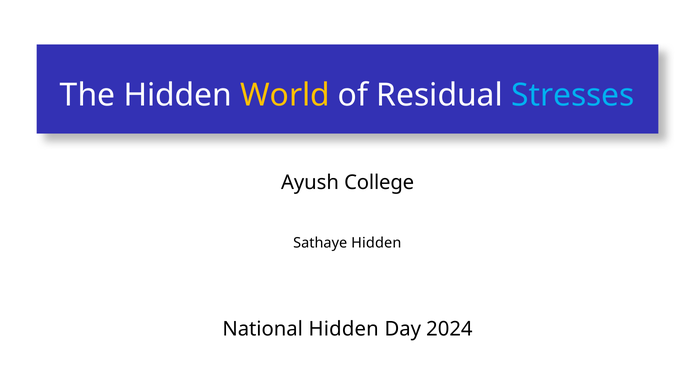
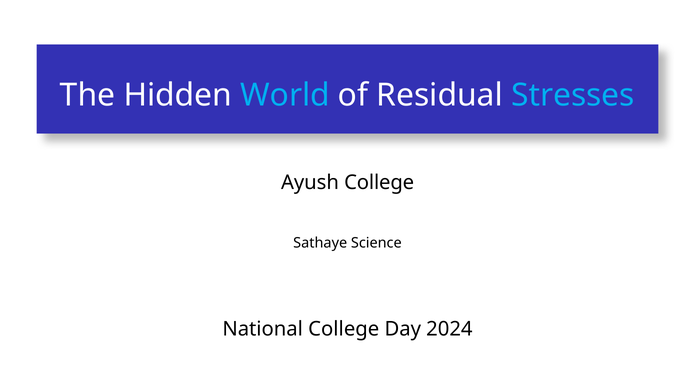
World colour: yellow -> light blue
Sathaye Hidden: Hidden -> Science
National Hidden: Hidden -> College
